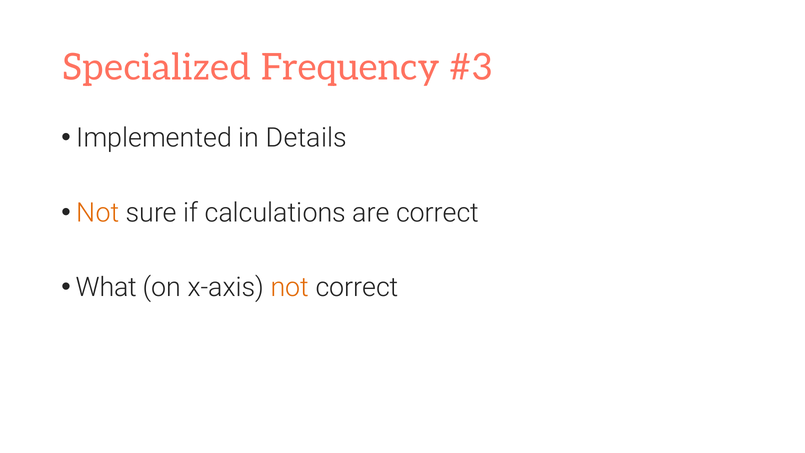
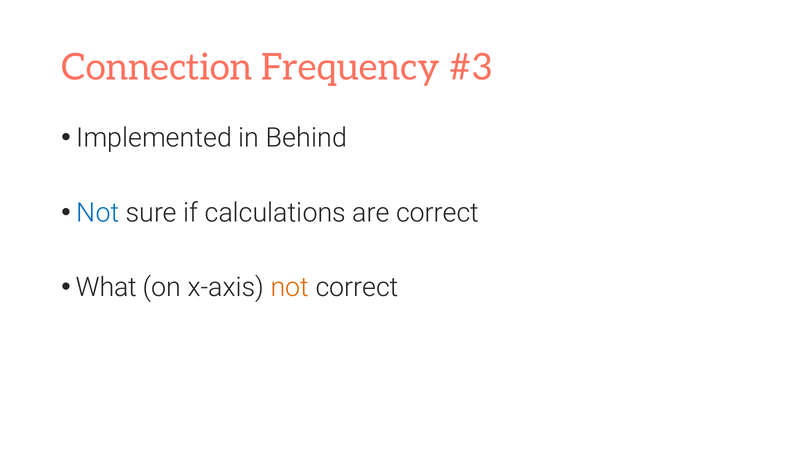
Specialized: Specialized -> Connection
Details: Details -> Behind
Not at (98, 213) colour: orange -> blue
